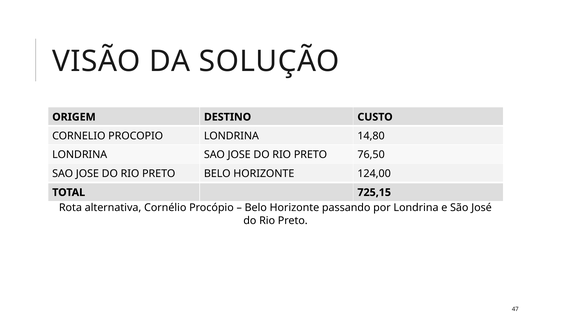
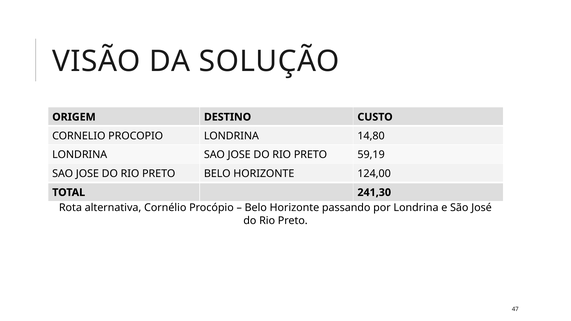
76,50: 76,50 -> 59,19
725,15: 725,15 -> 241,30
